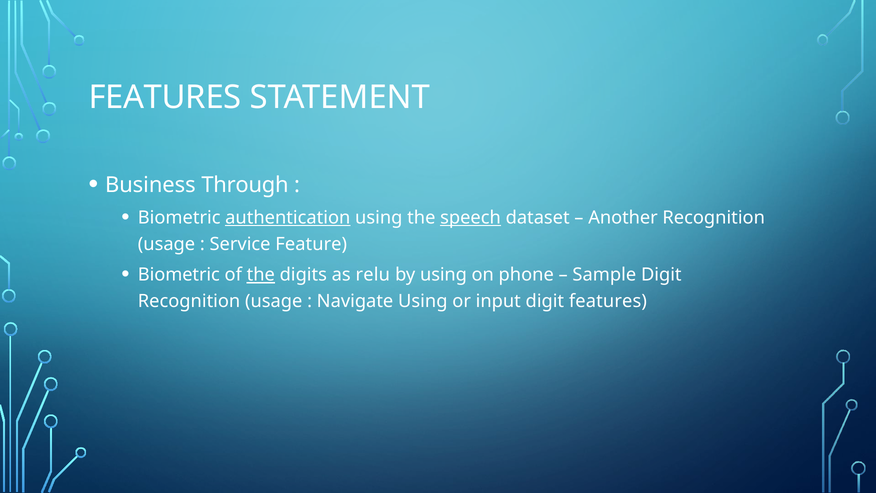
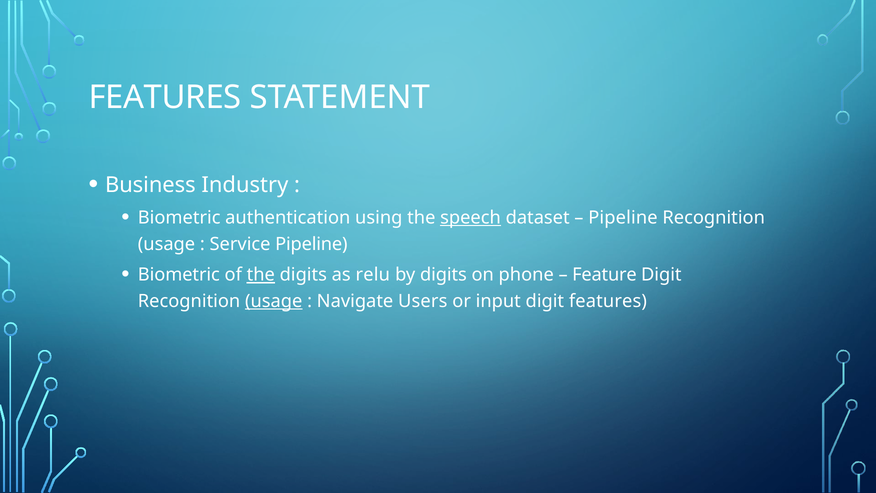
Through: Through -> Industry
authentication underline: present -> none
Another at (623, 218): Another -> Pipeline
Service Feature: Feature -> Pipeline
by using: using -> digits
Sample: Sample -> Feature
usage at (274, 301) underline: none -> present
Navigate Using: Using -> Users
